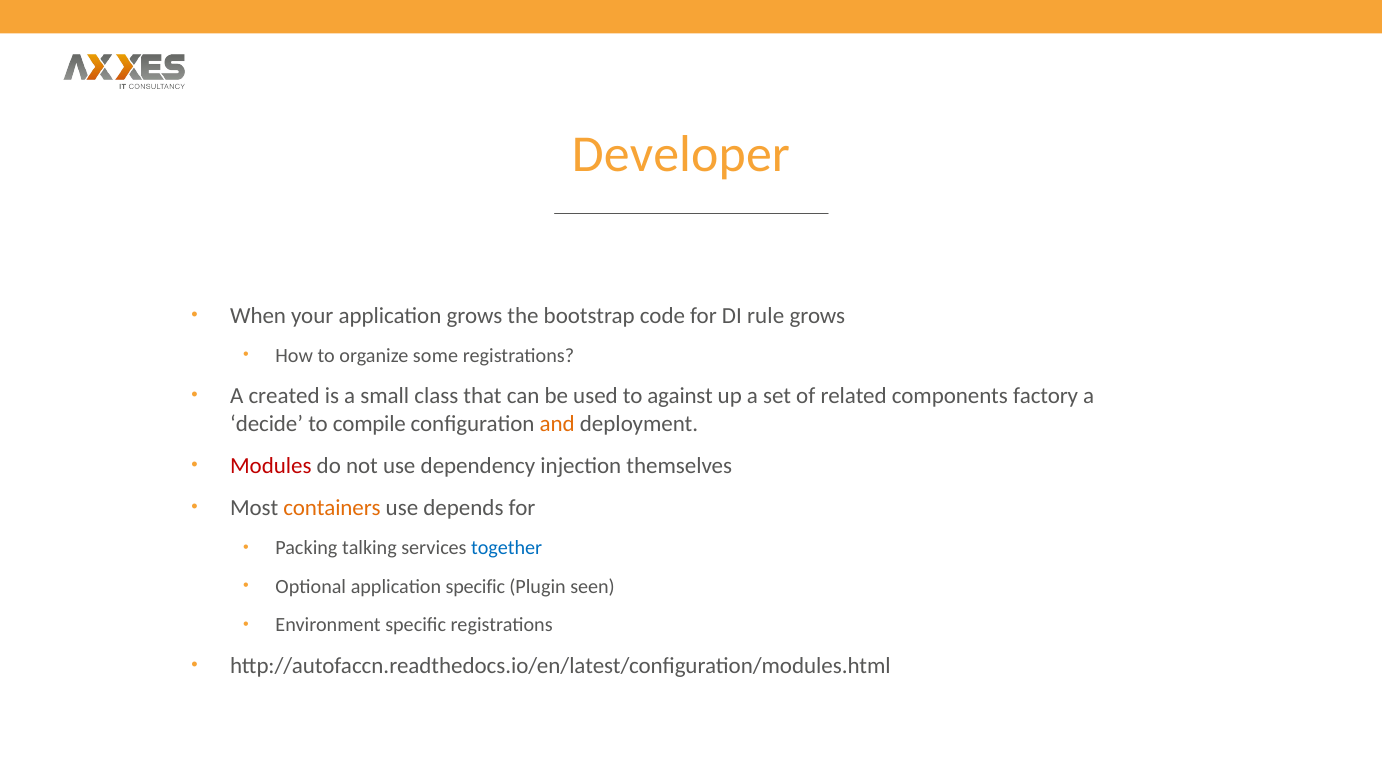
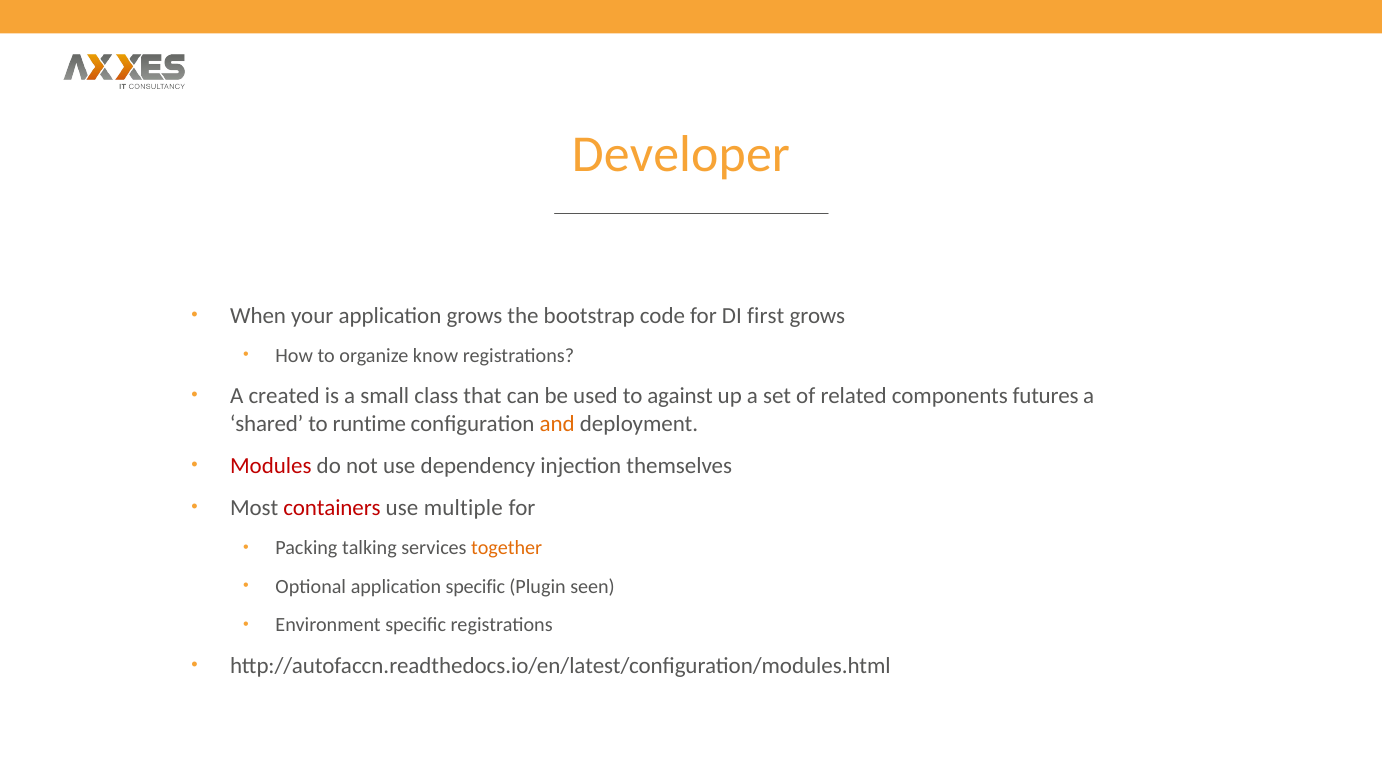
rule: rule -> first
some: some -> know
factory: factory -> futures
decide: decide -> shared
compile: compile -> runtime
containers colour: orange -> red
depends: depends -> multiple
together colour: blue -> orange
